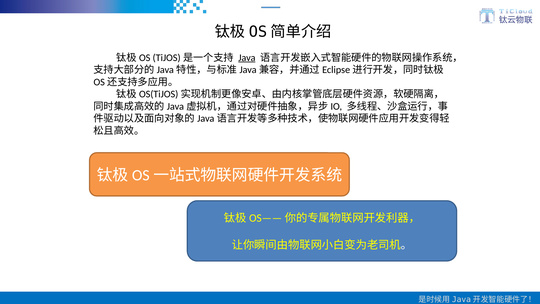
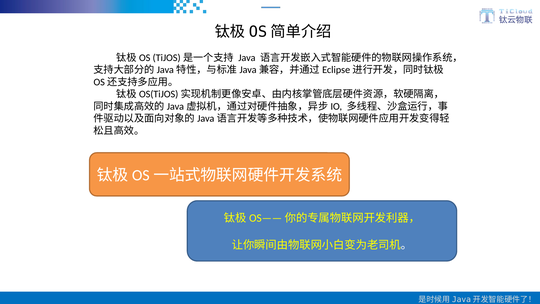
Java underline: present -> none
